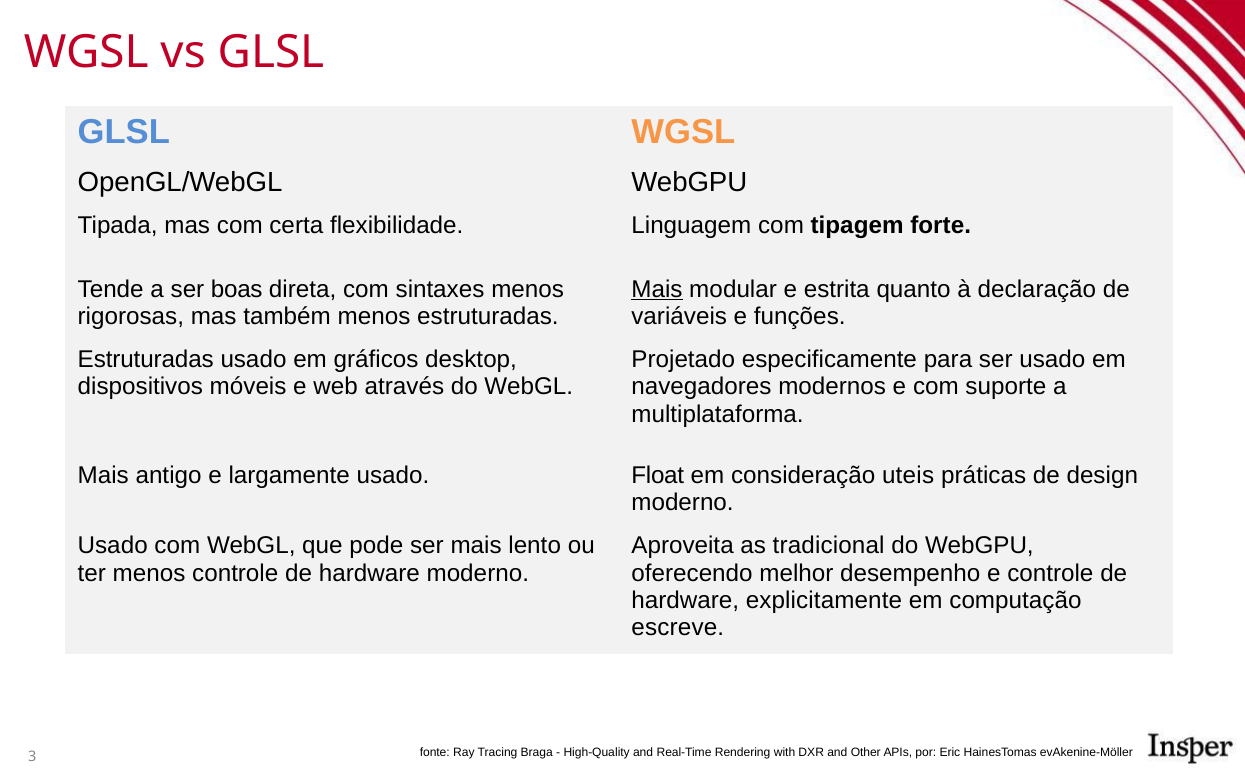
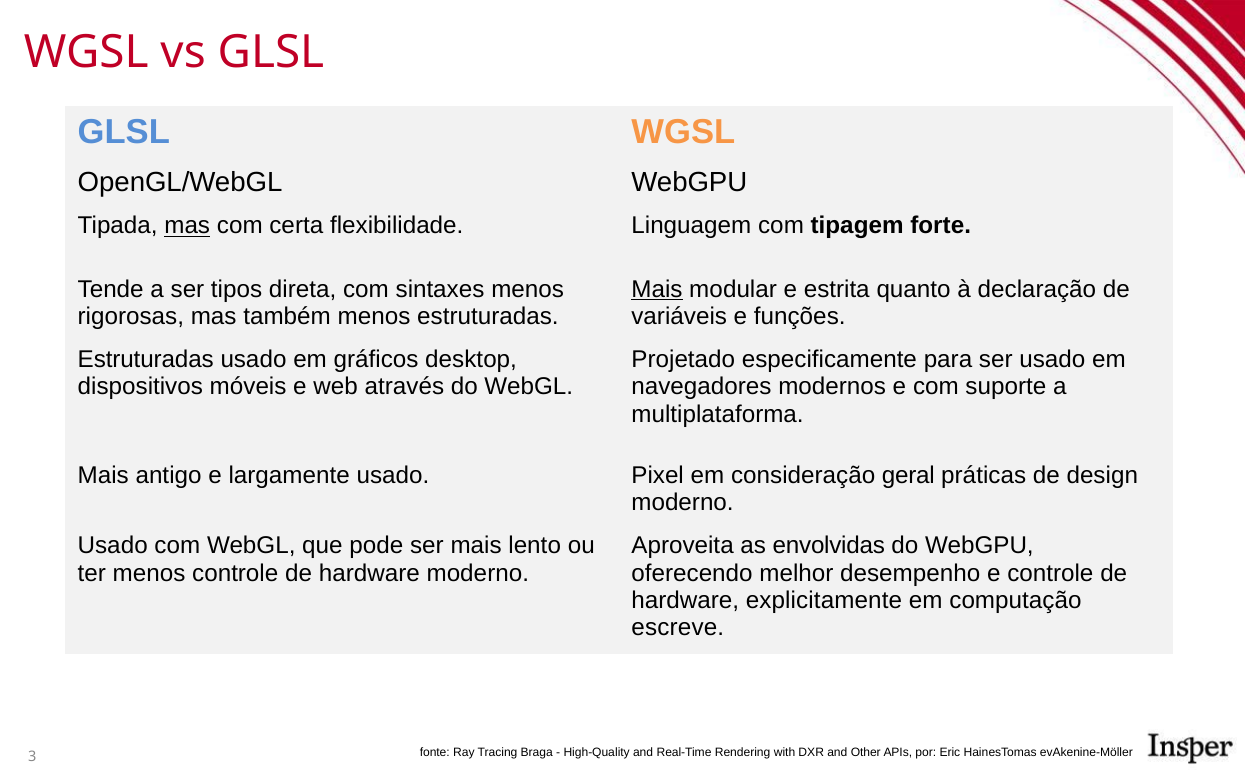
mas at (187, 226) underline: none -> present
boas: boas -> tipos
Float: Float -> Pixel
uteis: uteis -> geral
tradicional: tradicional -> envolvidas
